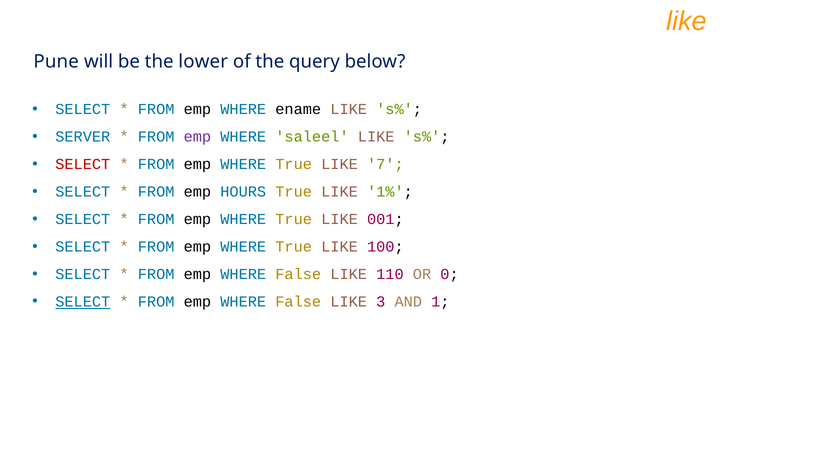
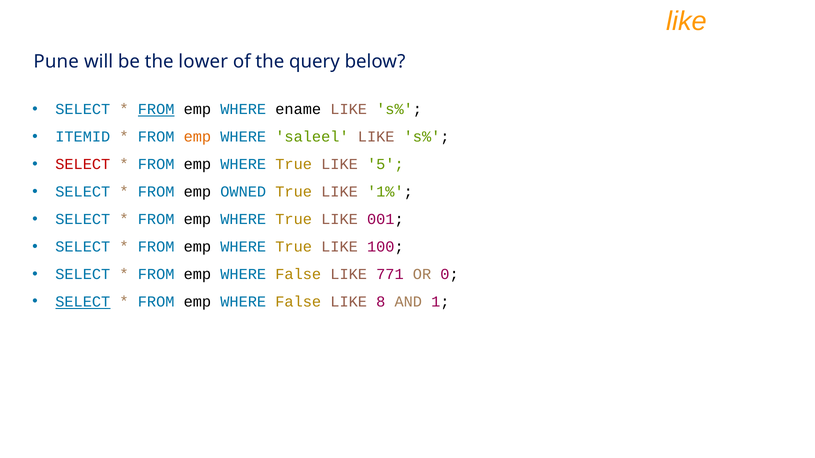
FROM at (156, 110) underline: none -> present
SERVER: SERVER -> ITEMID
emp at (197, 137) colour: purple -> orange
7: 7 -> 5
HOURS: HOURS -> OWNED
110: 110 -> 771
3: 3 -> 8
